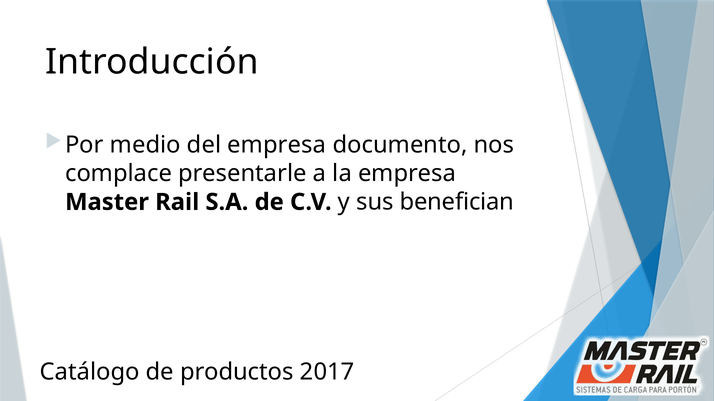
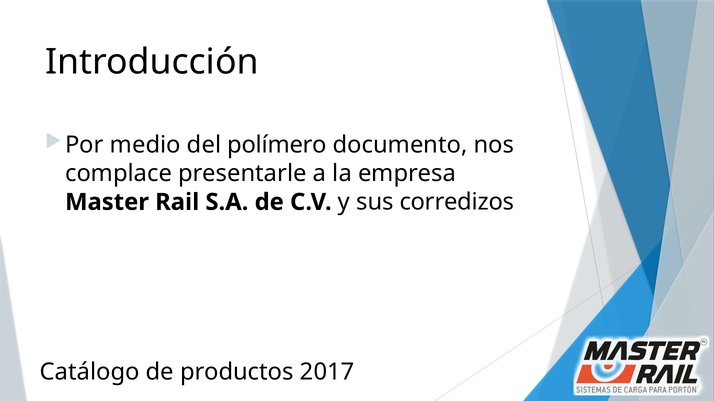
del empresa: empresa -> polímero
benefician: benefician -> corredizos
